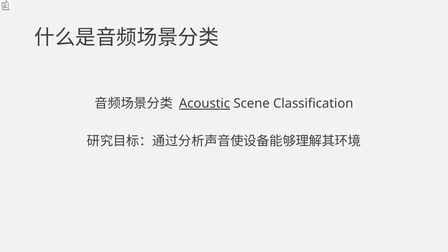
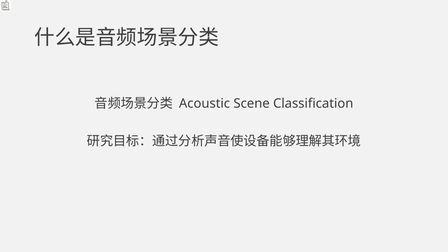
Acoustic underline: present -> none
